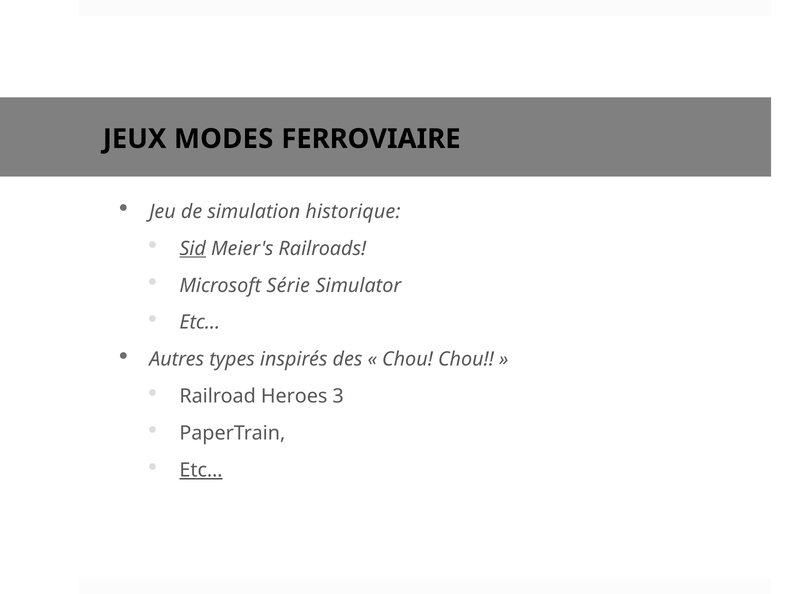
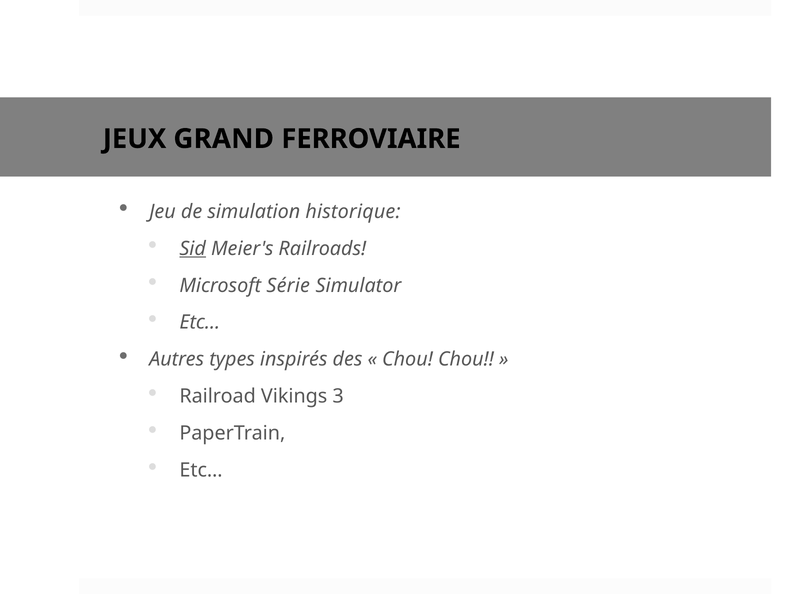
MODES: MODES -> GRAND
Heroes: Heroes -> Vikings
Etc… at (201, 470) underline: present -> none
